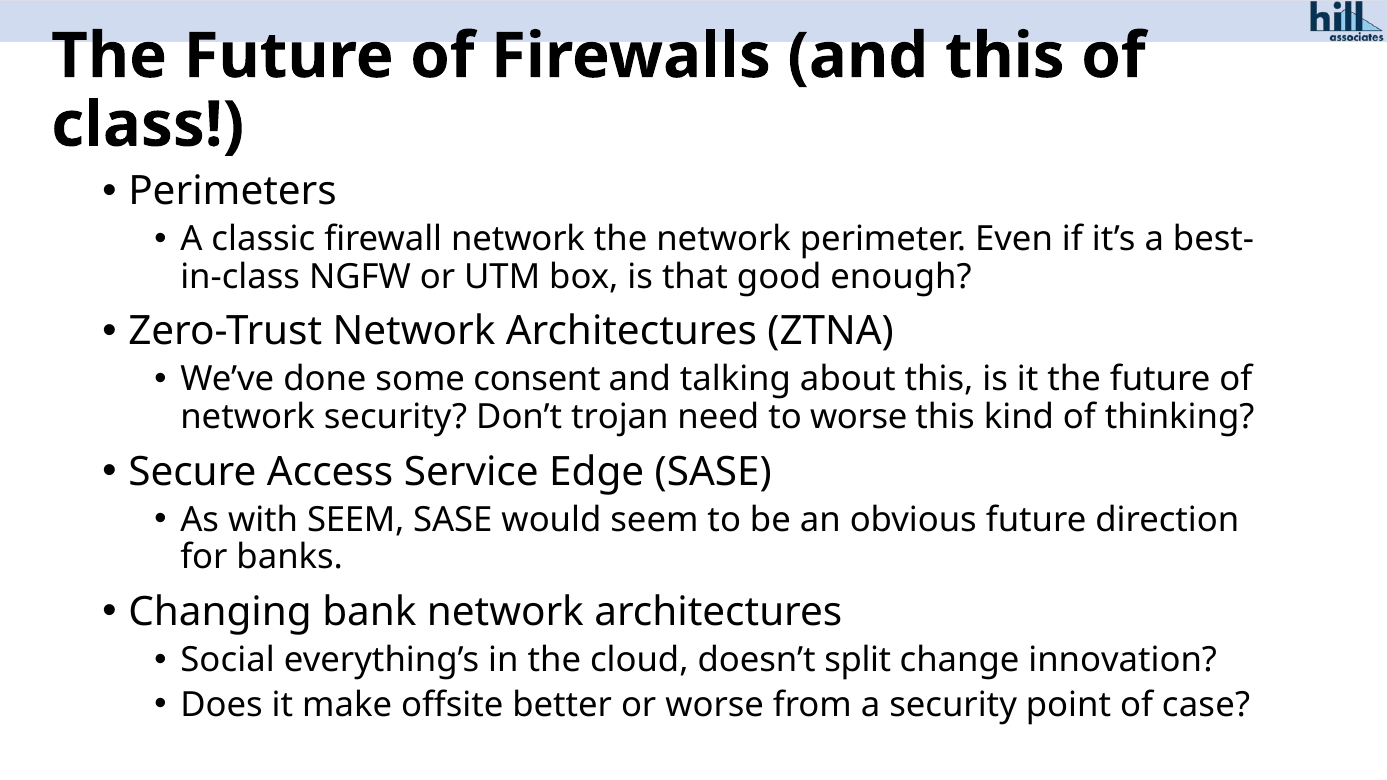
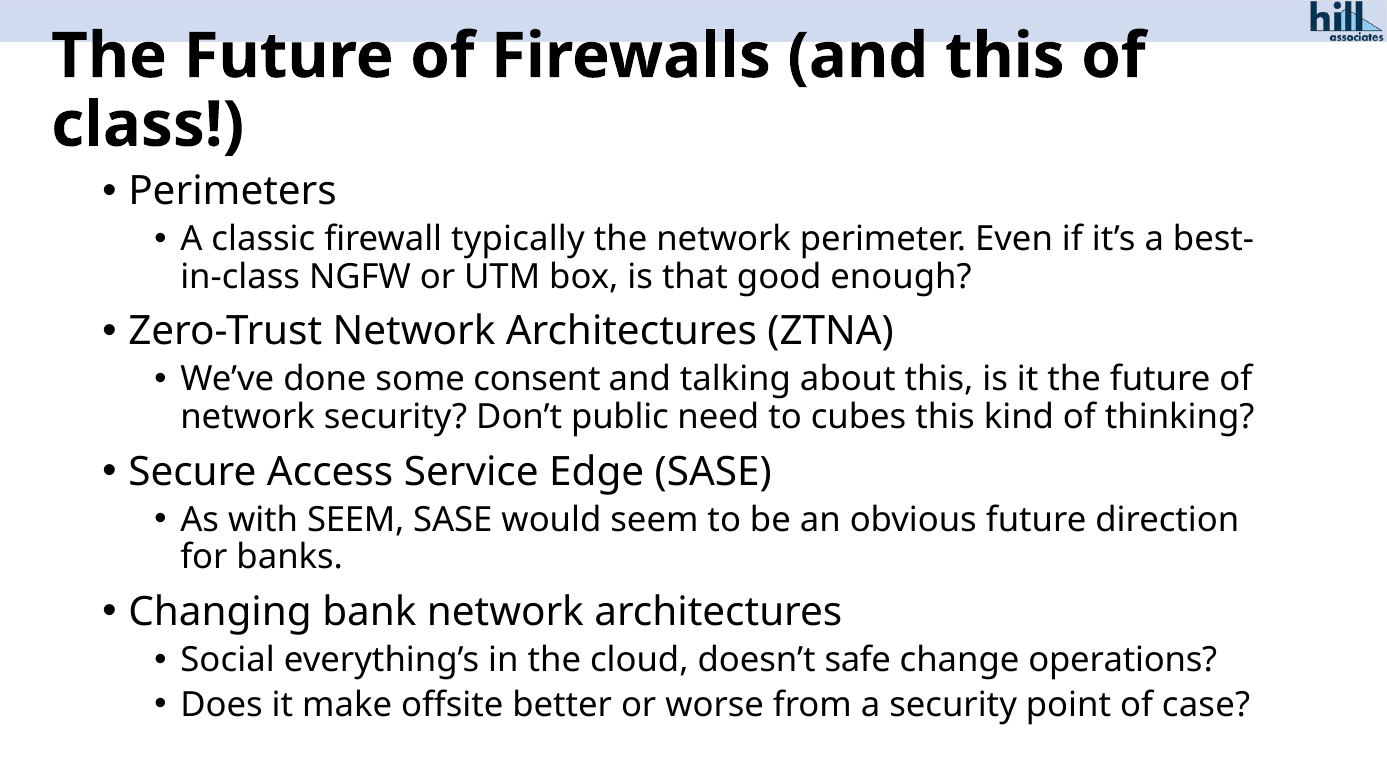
firewall network: network -> typically
trojan: trojan -> public
to worse: worse -> cubes
split: split -> safe
innovation: innovation -> operations
